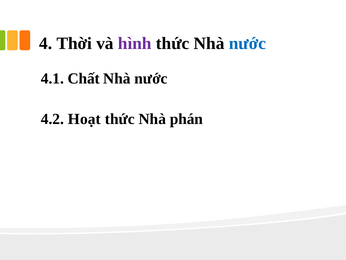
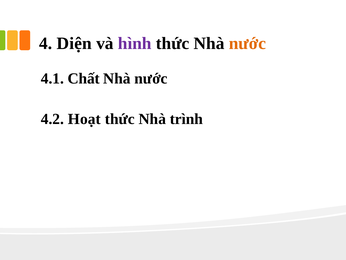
Thời: Thời -> Diện
nước at (247, 43) colour: blue -> orange
phán: phán -> trình
